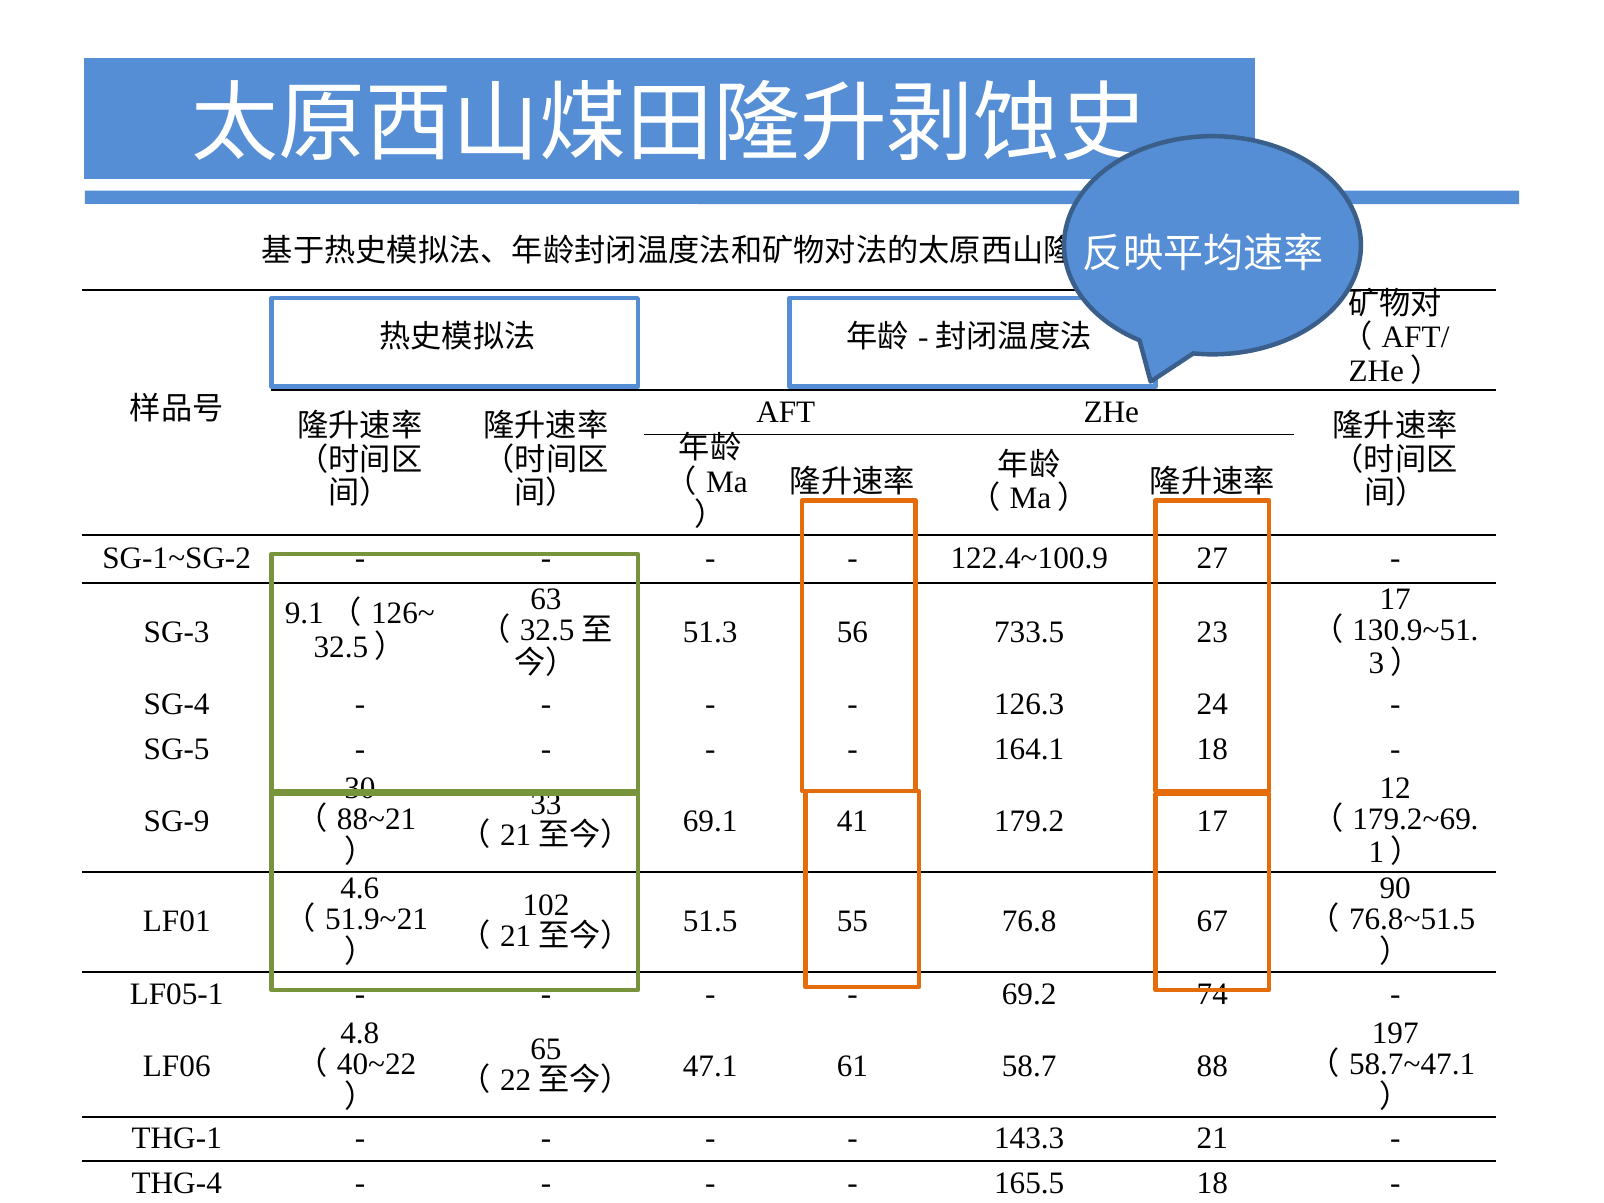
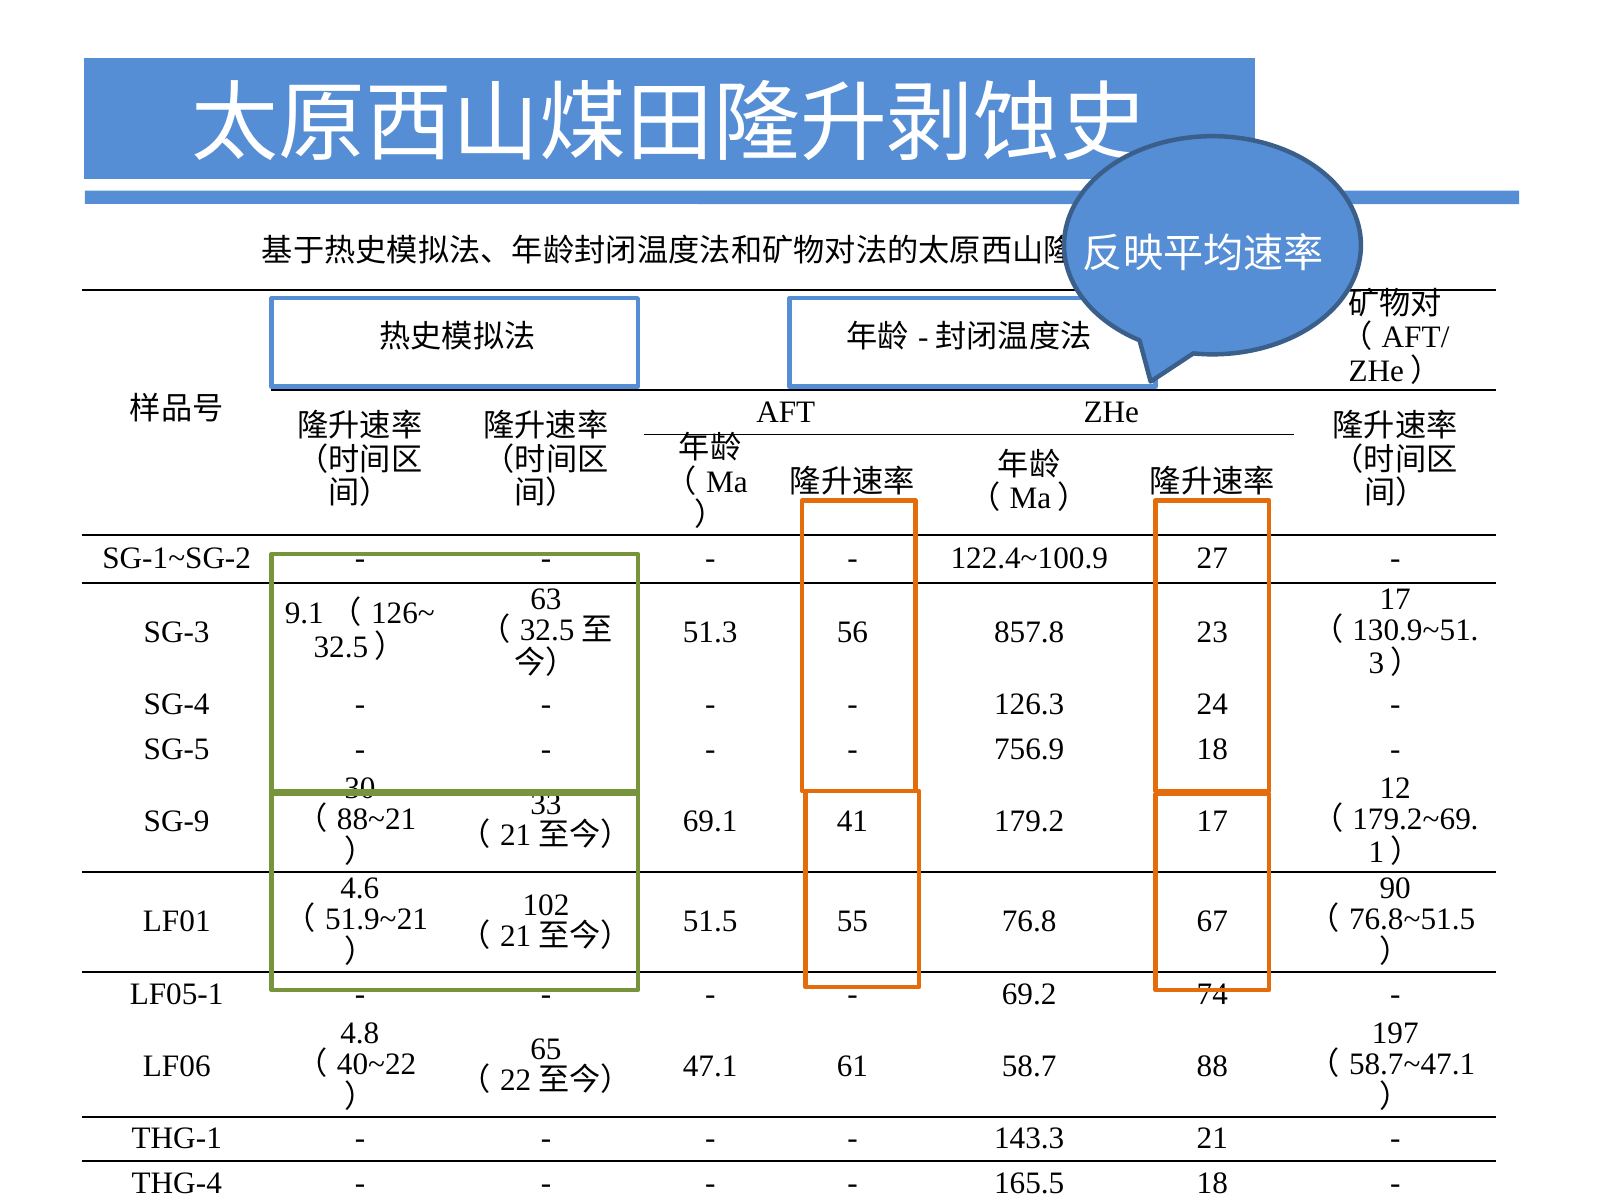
733.5: 733.5 -> 857.8
164.1: 164.1 -> 756.9
